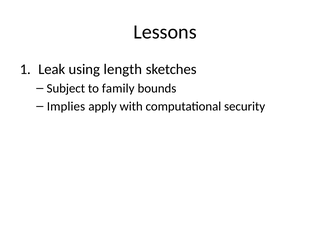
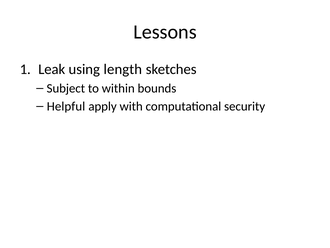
family: family -> within
Implies: Implies -> Helpful
